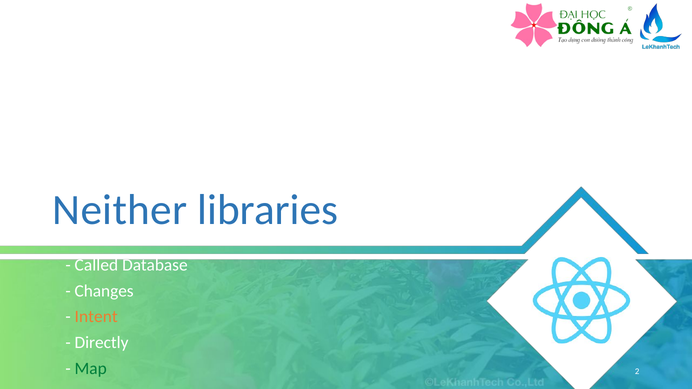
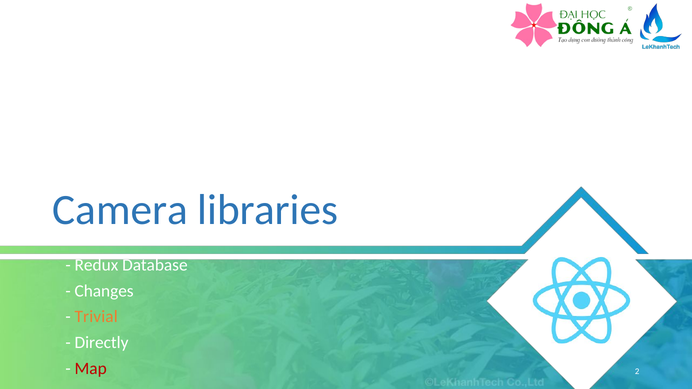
Neither: Neither -> Camera
Called: Called -> Redux
Intent: Intent -> Trivial
Map colour: green -> red
